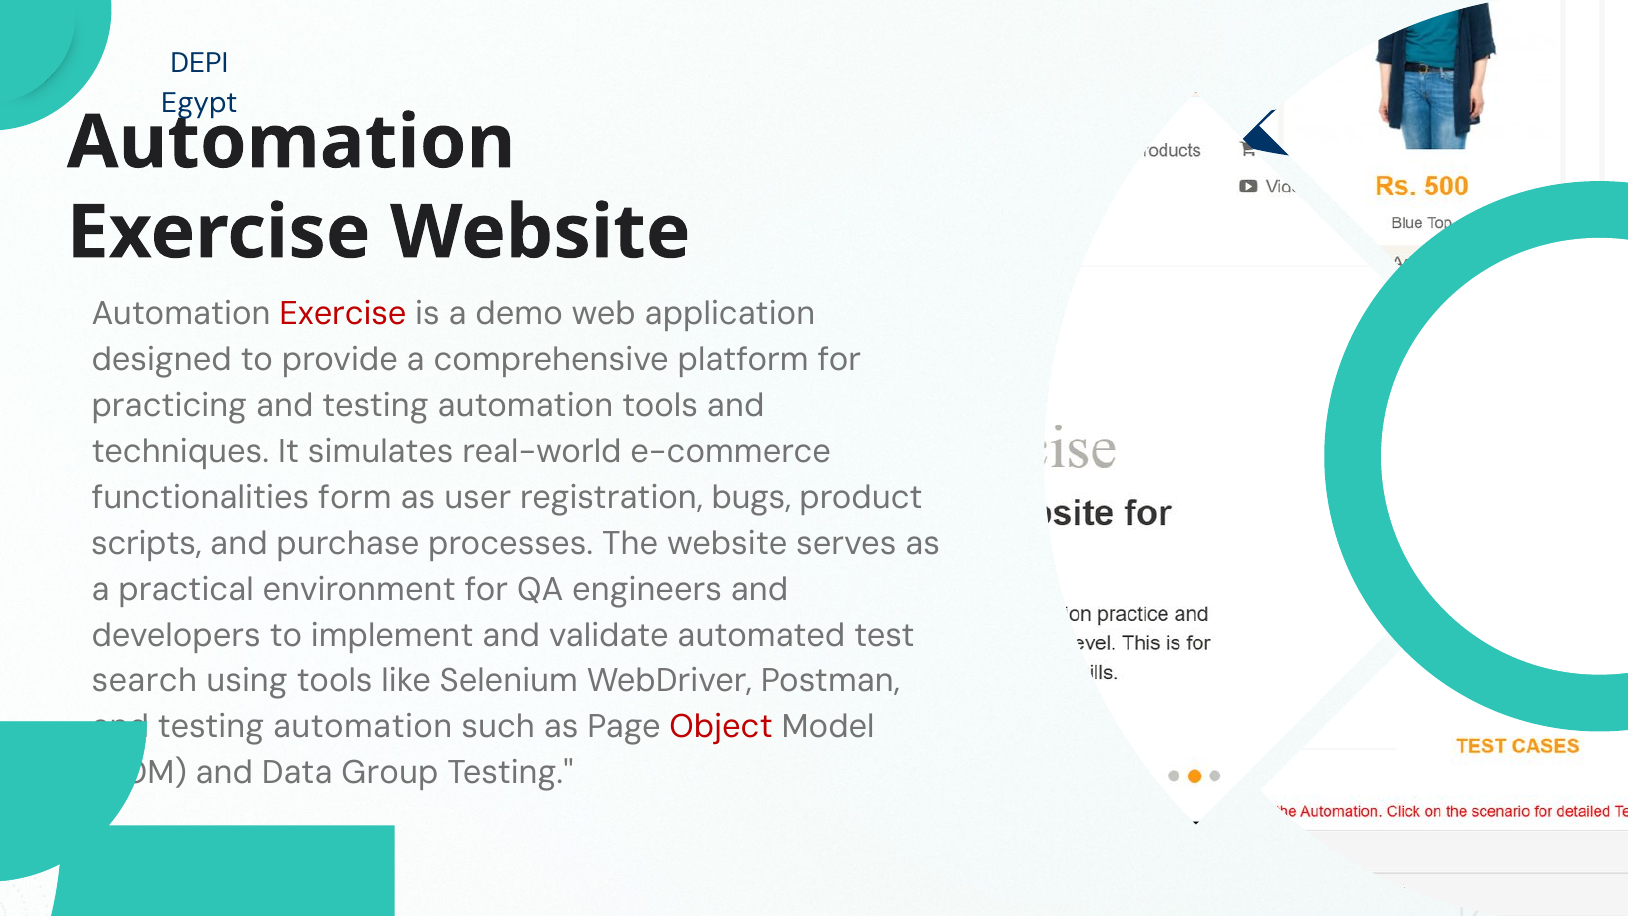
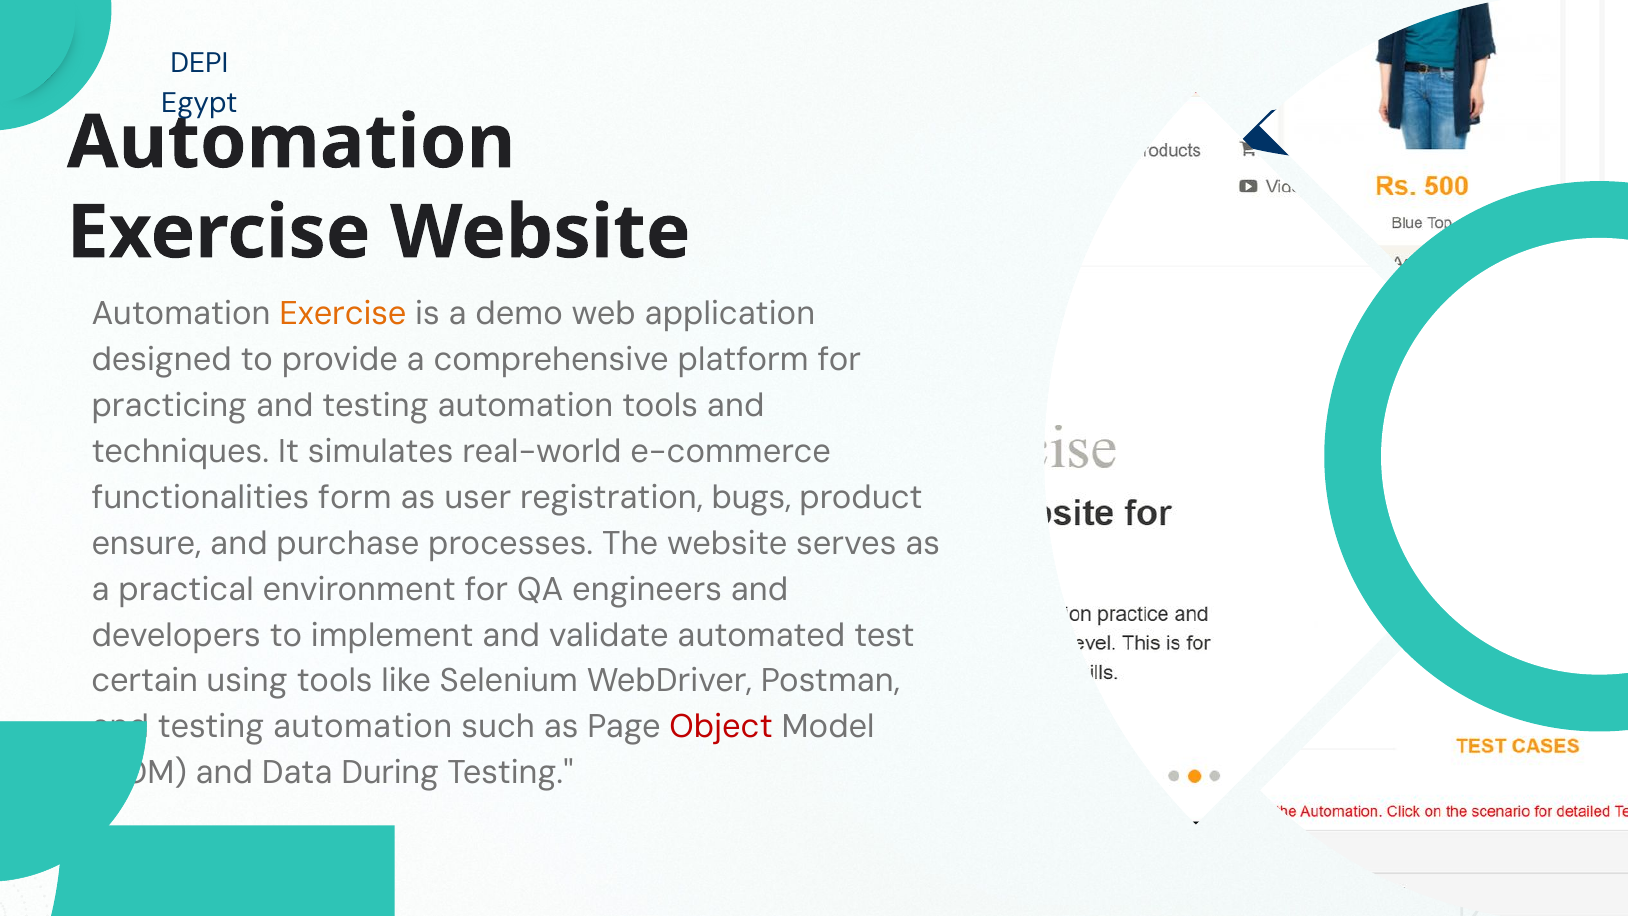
Exercise at (343, 314) colour: red -> orange
scripts: scripts -> ensure
search: search -> certain
Group: Group -> During
